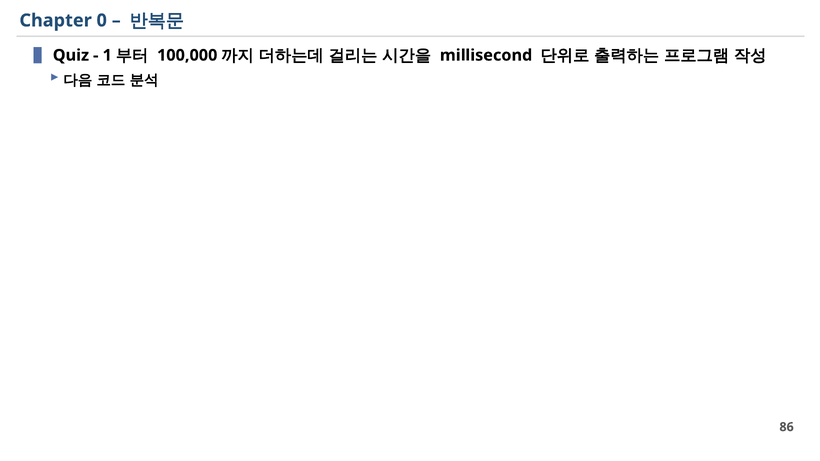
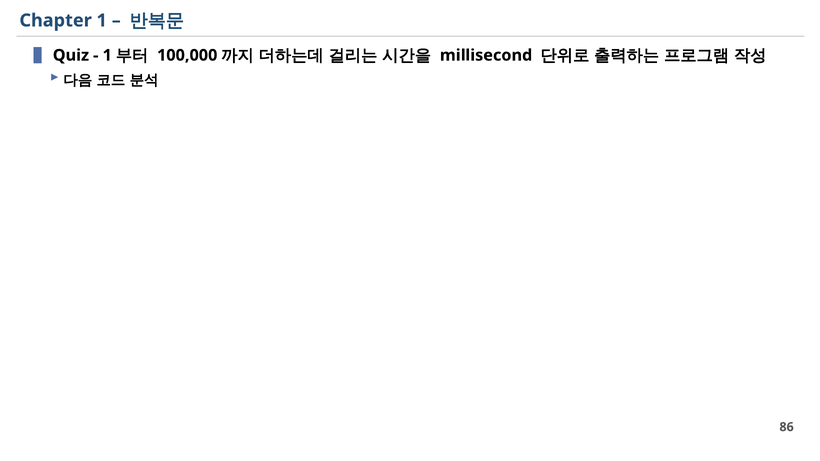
Chapter 0: 0 -> 1
